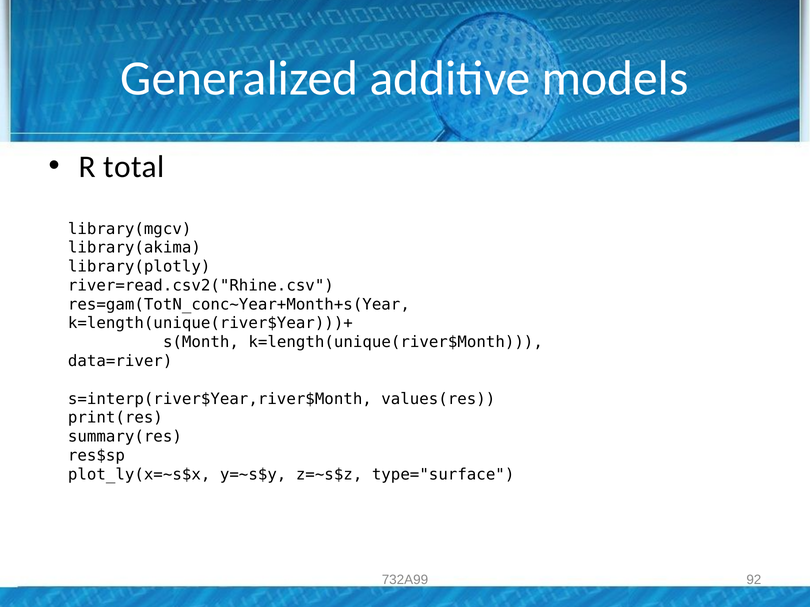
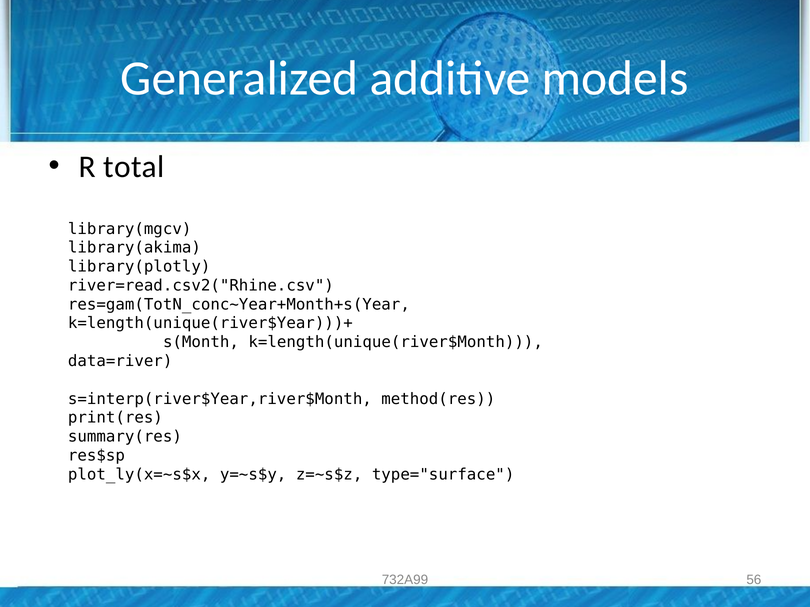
values(res: values(res -> method(res
92: 92 -> 56
